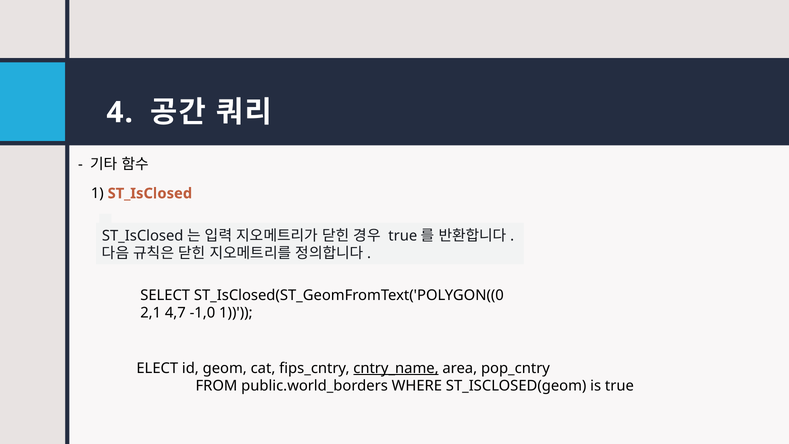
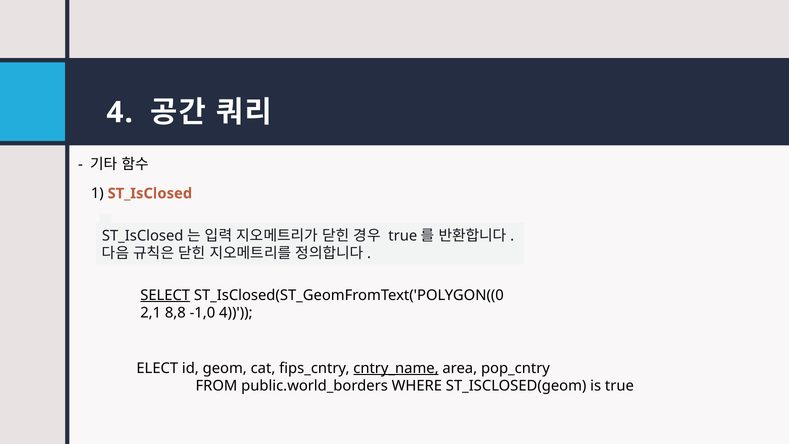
SELECT underline: none -> present
4,7: 4,7 -> 8,8
-1,0 1: 1 -> 4
